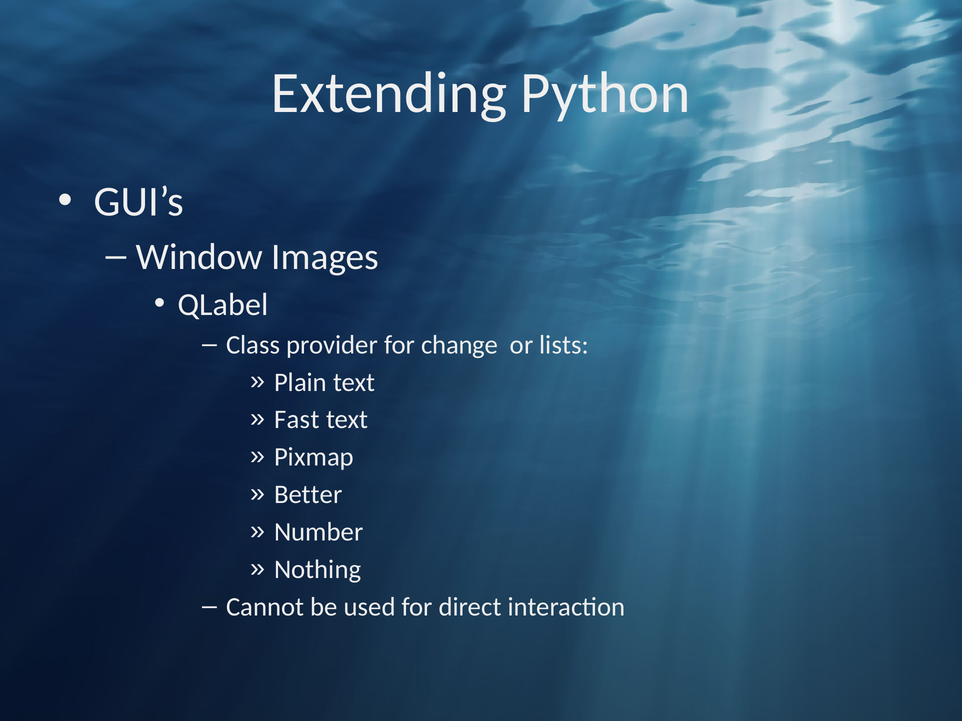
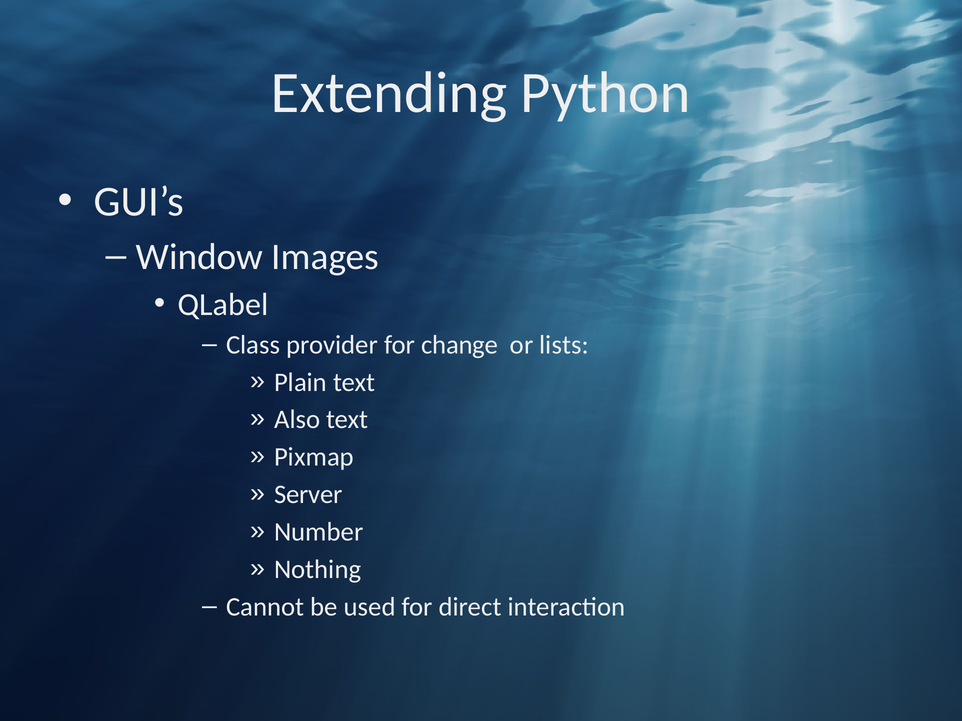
Fast: Fast -> Also
Better: Better -> Server
